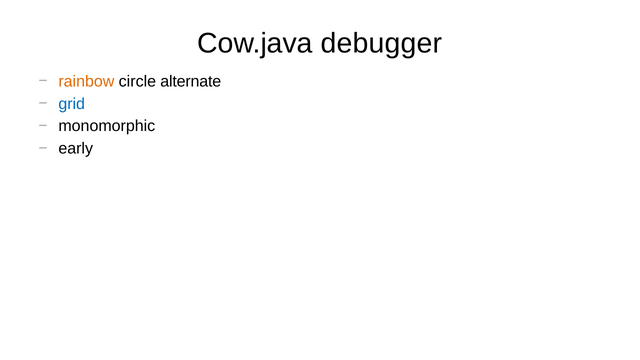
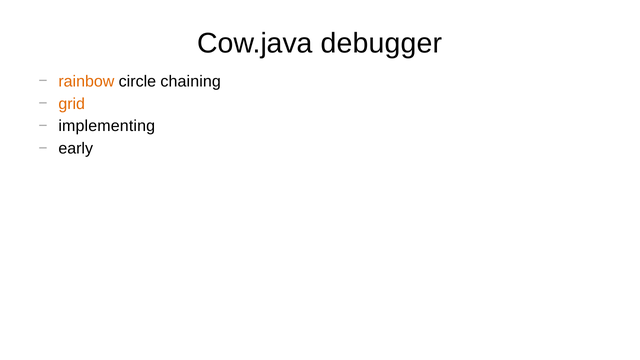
alternate: alternate -> chaining
grid colour: blue -> orange
monomorphic: monomorphic -> implementing
